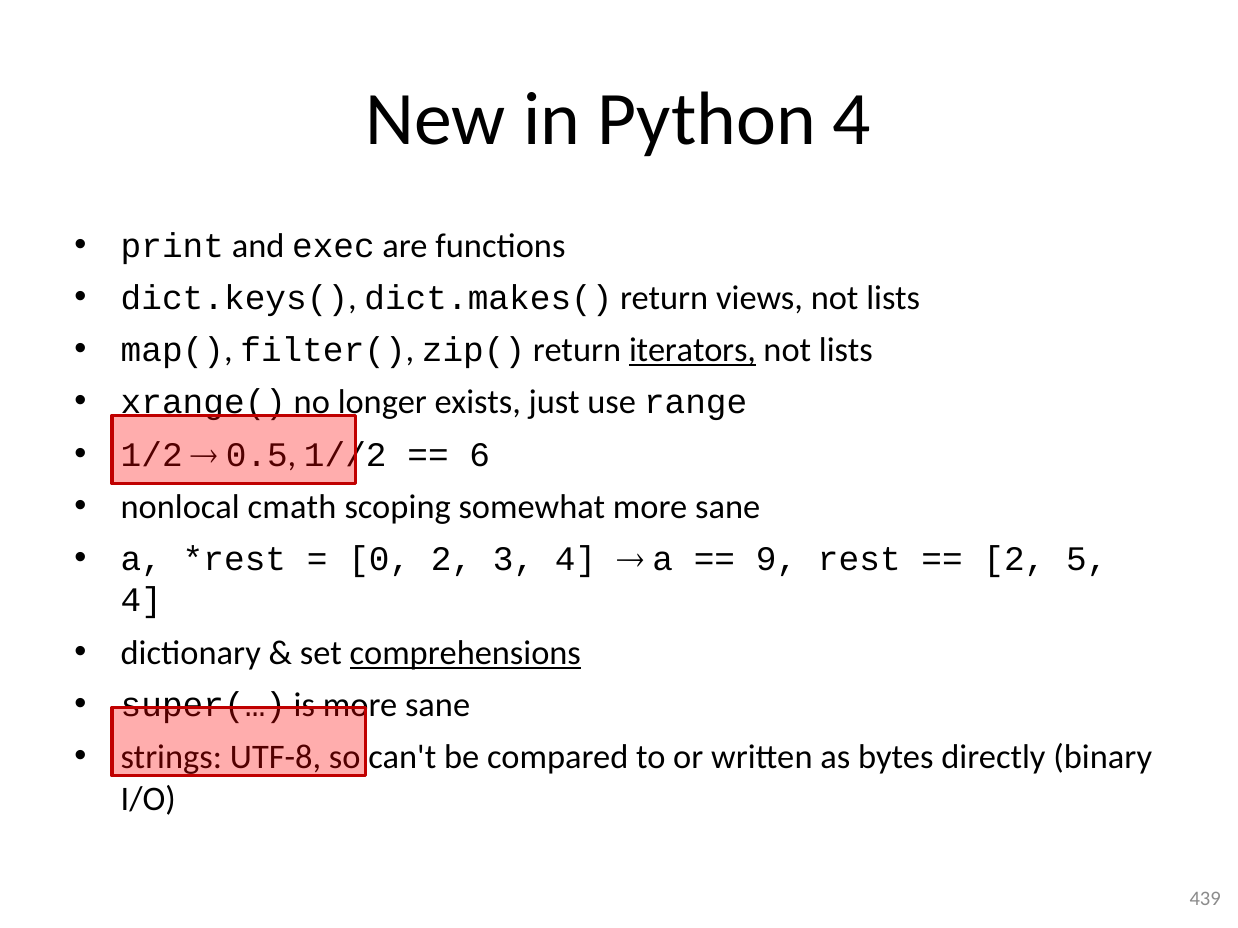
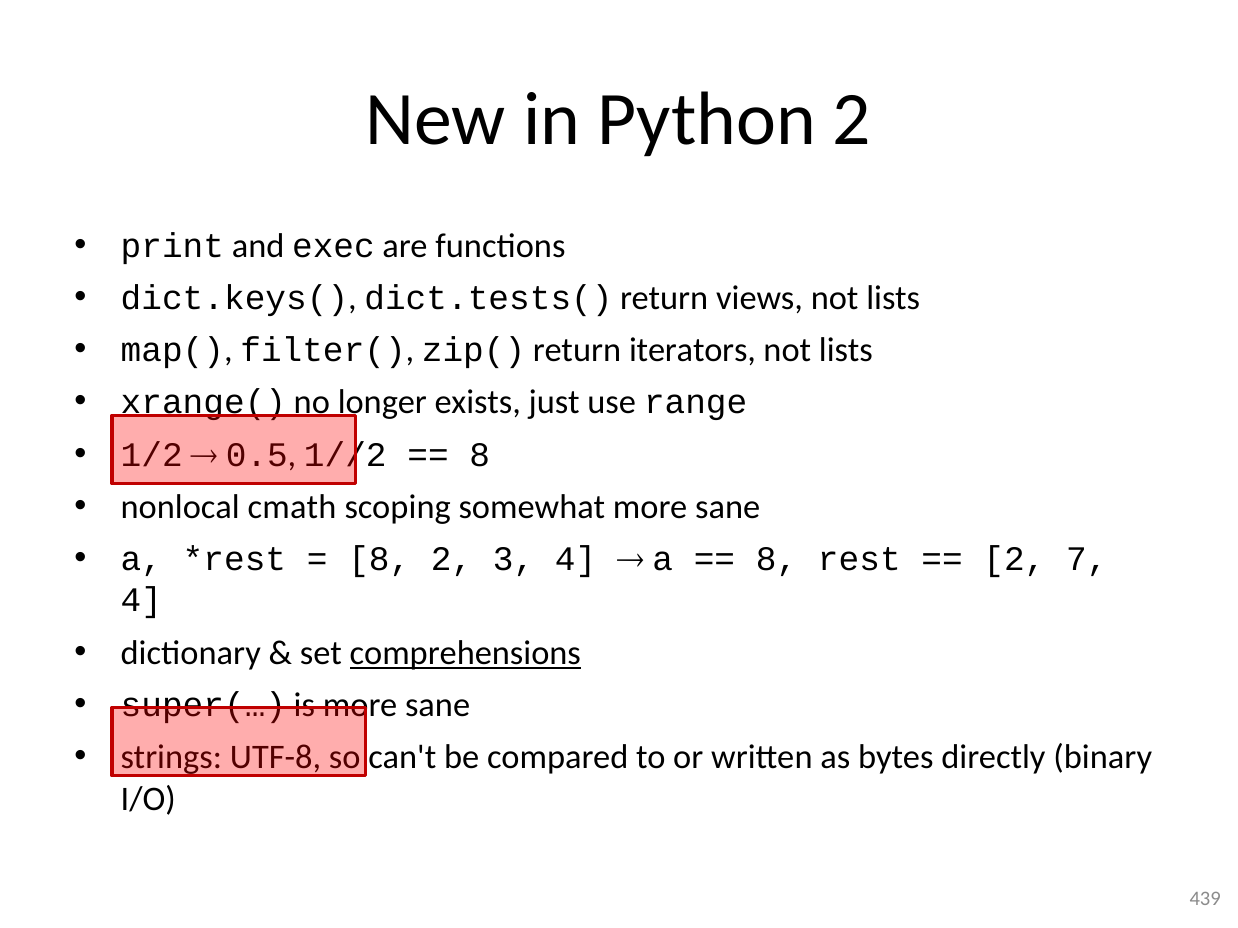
Python 4: 4 -> 2
dict.makes(: dict.makes( -> dict.tests(
iterators underline: present -> none
6 at (480, 455): 6 -> 8
0 at (379, 560): 0 -> 8
9 at (777, 560): 9 -> 8
5: 5 -> 7
